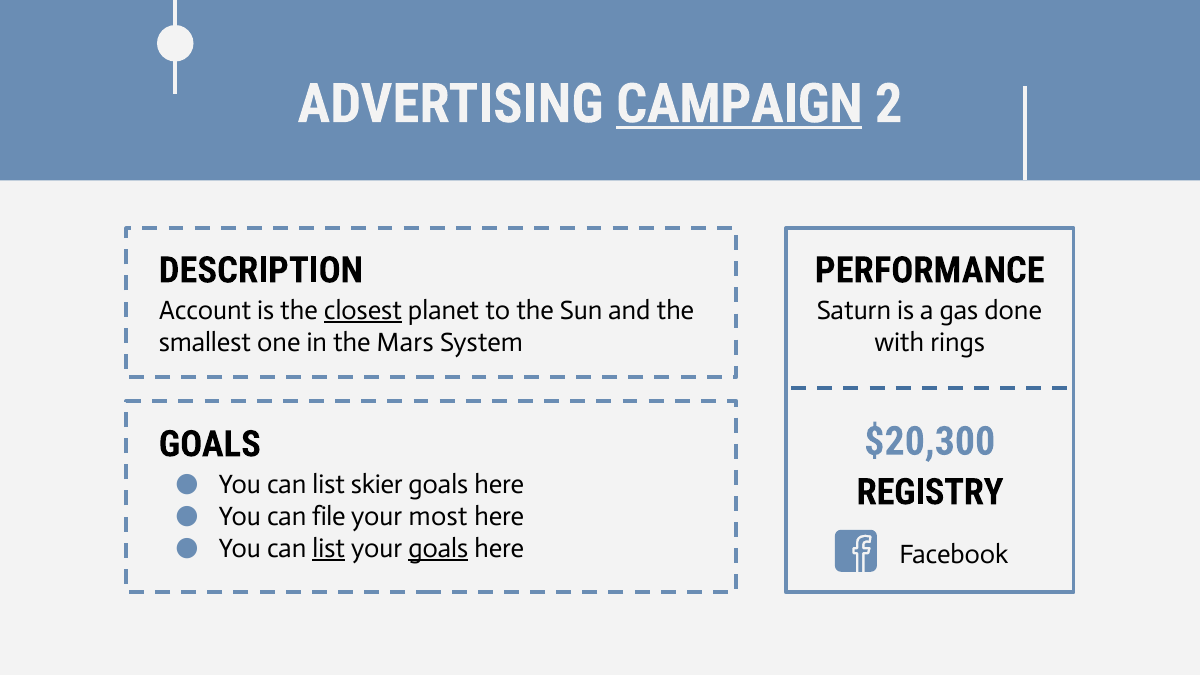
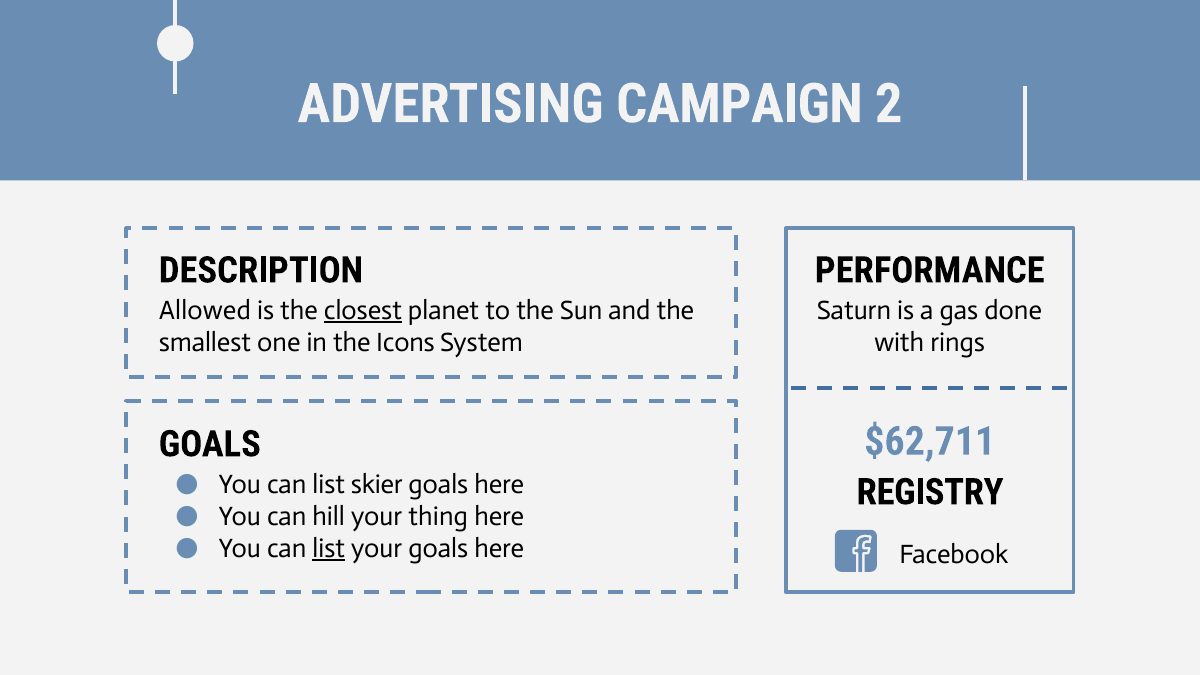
CAMPAIGN underline: present -> none
Account: Account -> Allowed
Mars: Mars -> Icons
$20,300: $20,300 -> $62,711
file: file -> hill
most: most -> thing
goals at (438, 548) underline: present -> none
